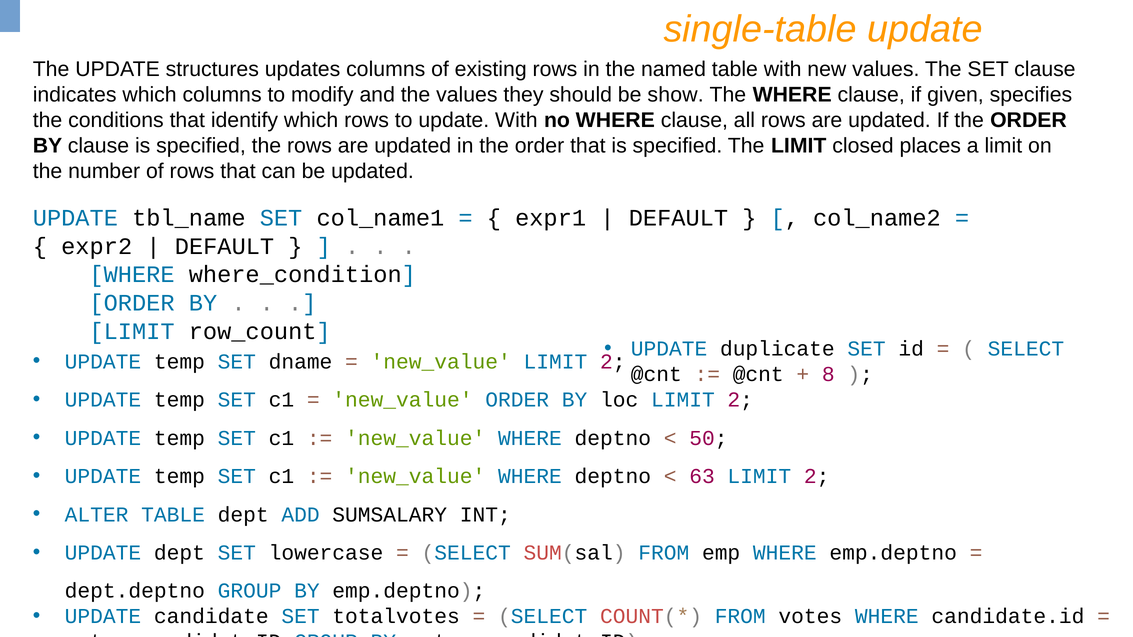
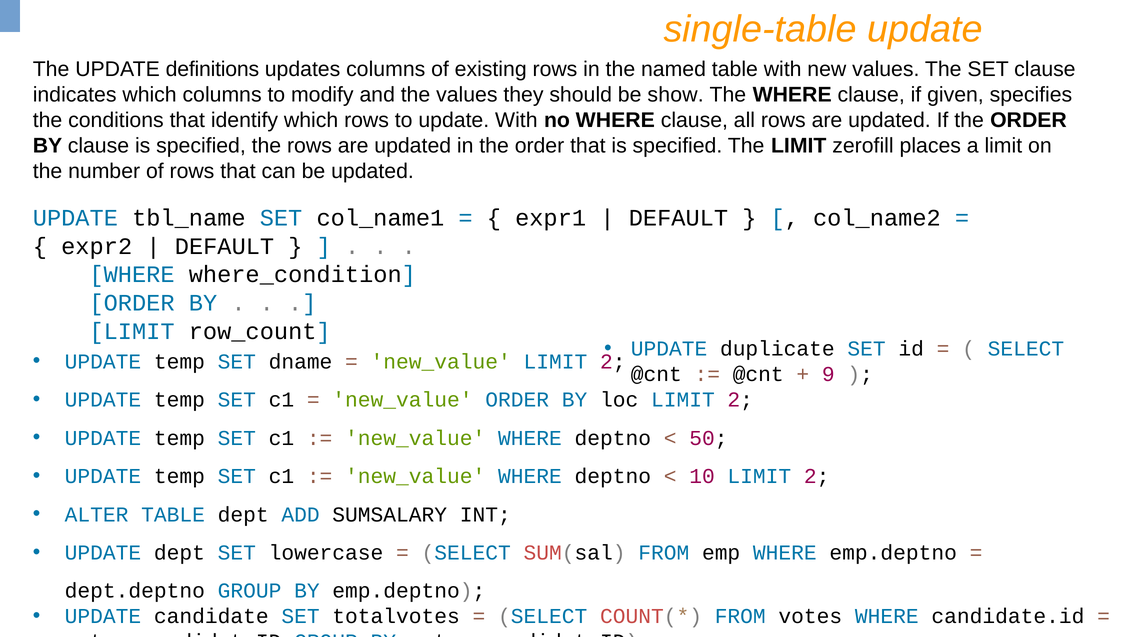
structures: structures -> definitions
closed: closed -> zerofill
8: 8 -> 9
63: 63 -> 10
